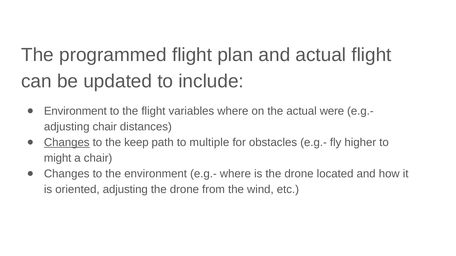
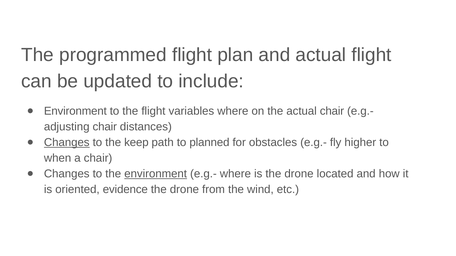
actual were: were -> chair
multiple: multiple -> planned
might: might -> when
environment at (156, 174) underline: none -> present
oriented adjusting: adjusting -> evidence
